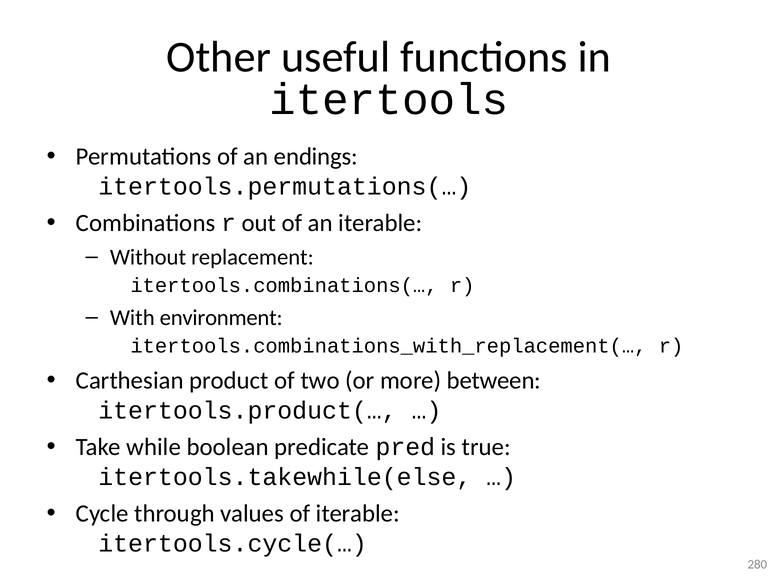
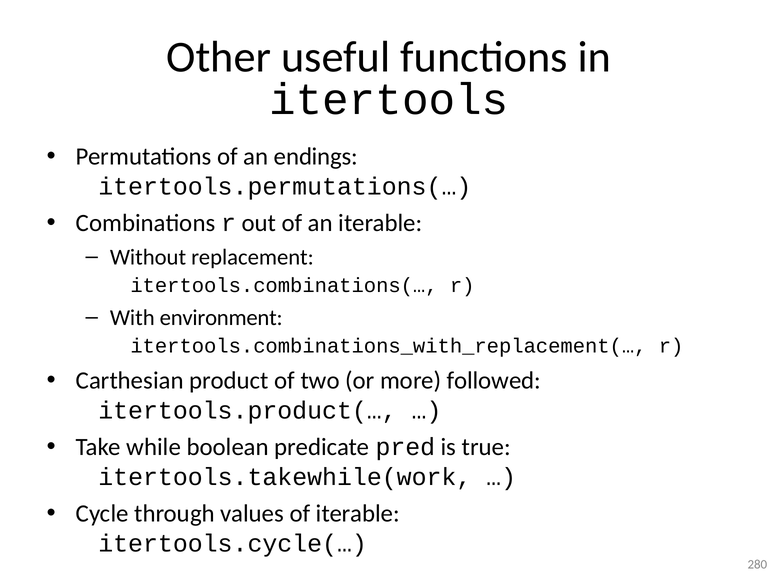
between: between -> followed
itertools.takewhile(else: itertools.takewhile(else -> itertools.takewhile(work
